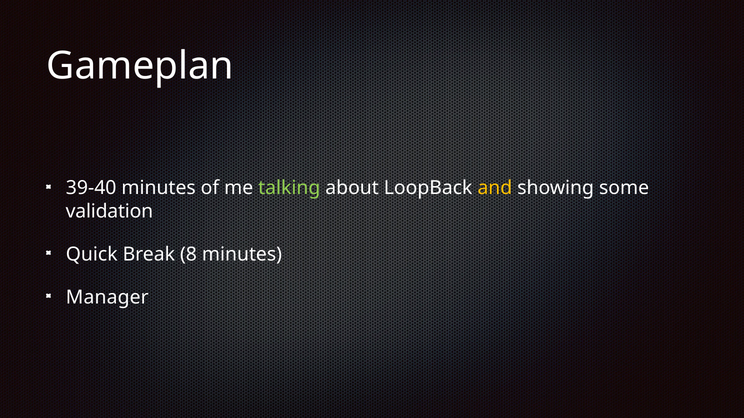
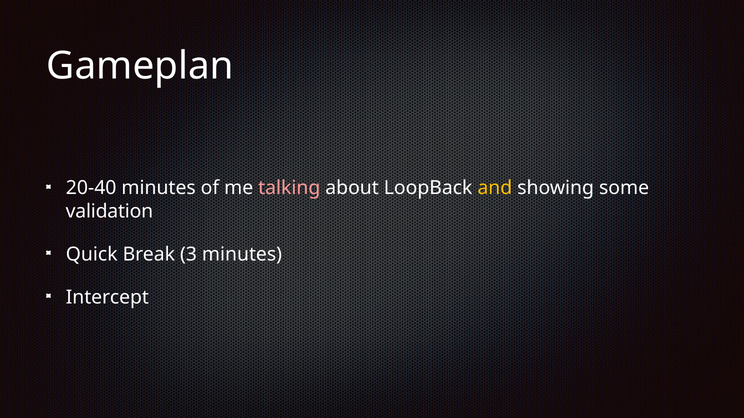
39-40: 39-40 -> 20-40
talking colour: light green -> pink
8: 8 -> 3
Manager: Manager -> Intercept
